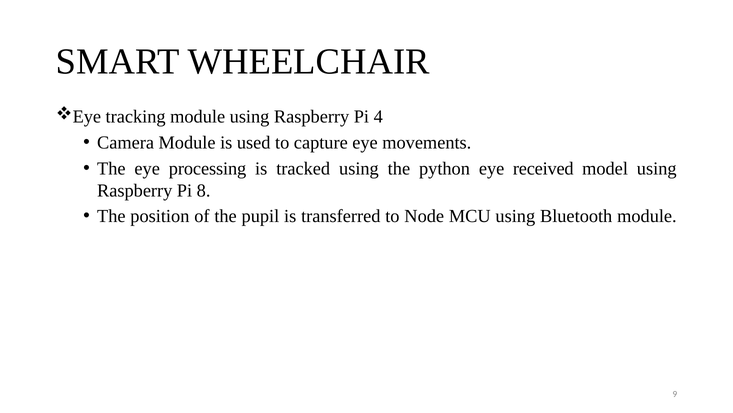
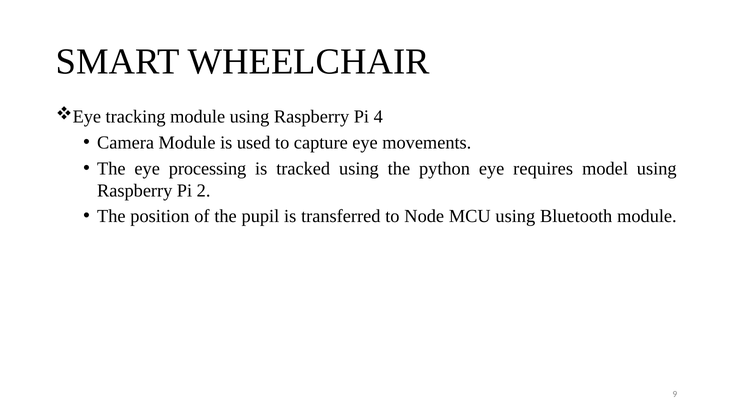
received: received -> requires
8: 8 -> 2
